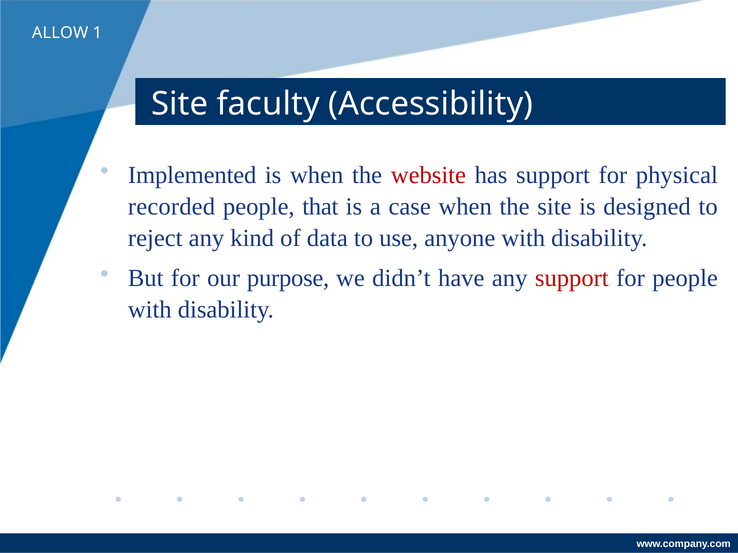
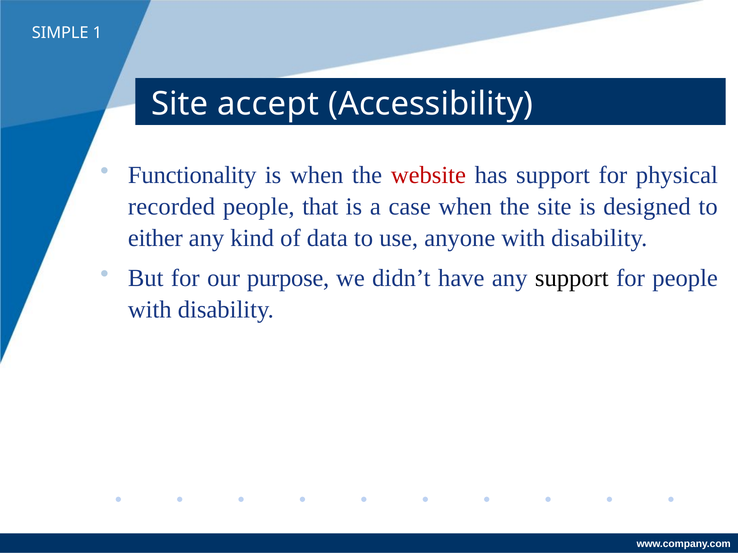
ALLOW: ALLOW -> SIMPLE
faculty: faculty -> accept
Implemented: Implemented -> Functionality
reject: reject -> either
support at (572, 278) colour: red -> black
